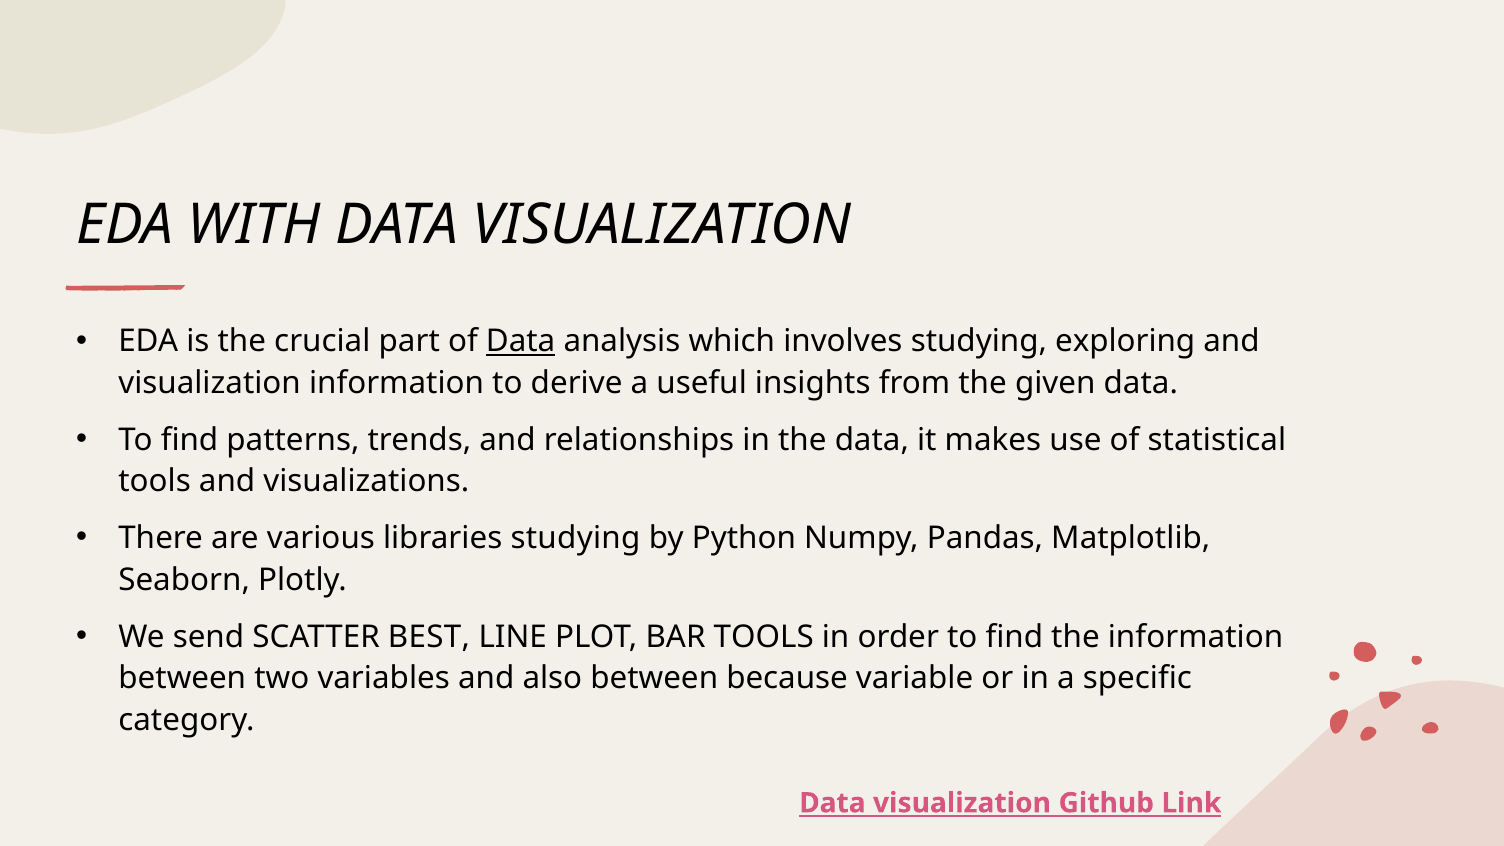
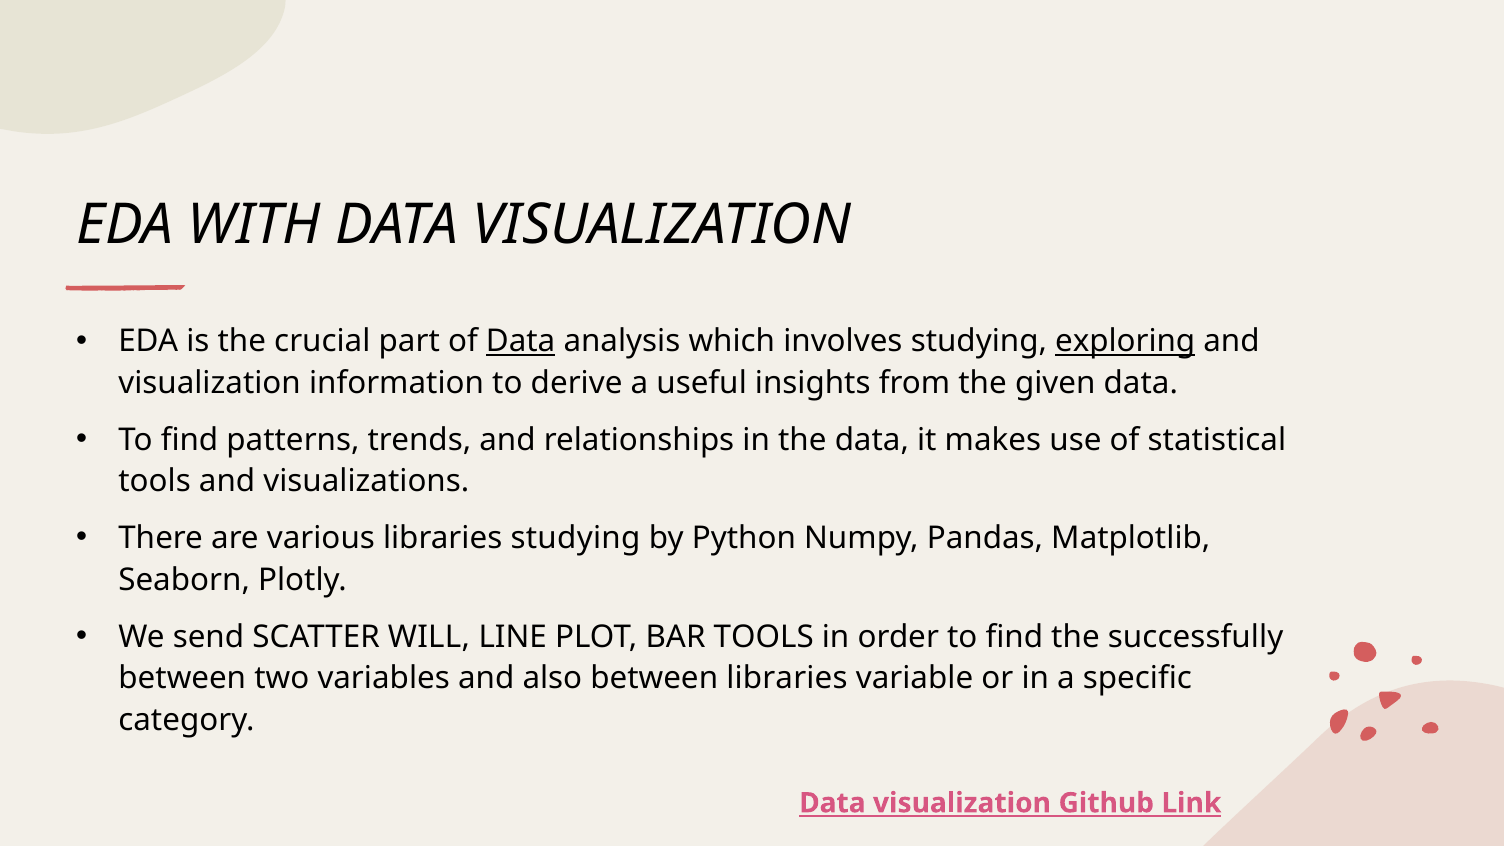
exploring underline: none -> present
BEST: BEST -> WILL
the information: information -> successfully
between because: because -> libraries
